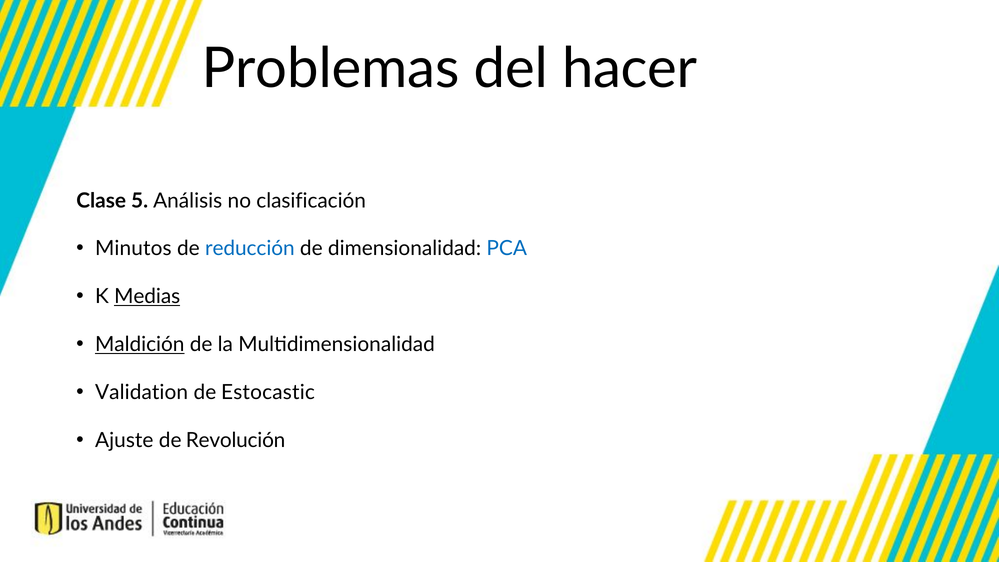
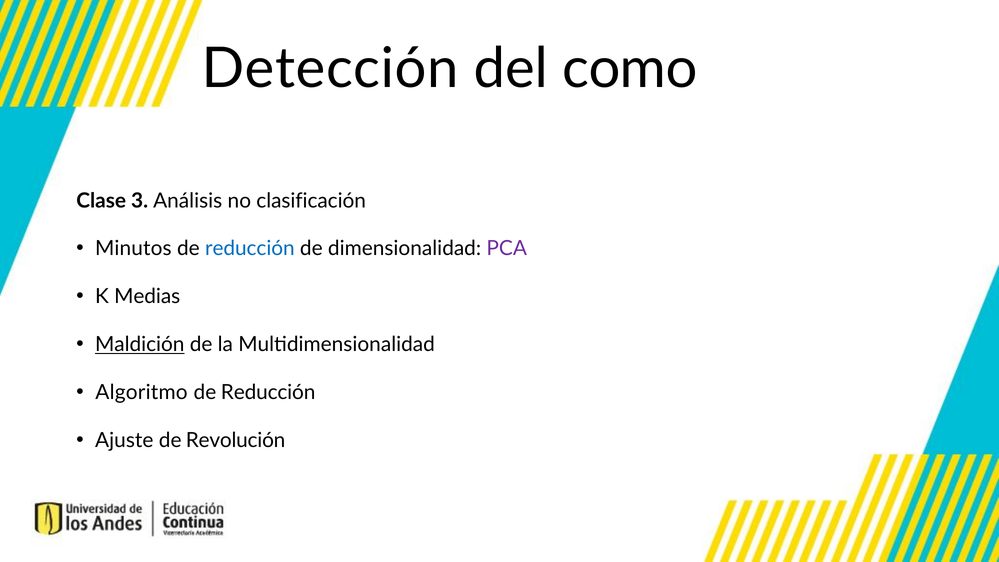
Problemas: Problemas -> Detección
hacer: hacer -> como
5: 5 -> 3
PCA colour: blue -> purple
Medias underline: present -> none
Validation: Validation -> Algoritmo
Estocastic at (268, 392): Estocastic -> Reducción
